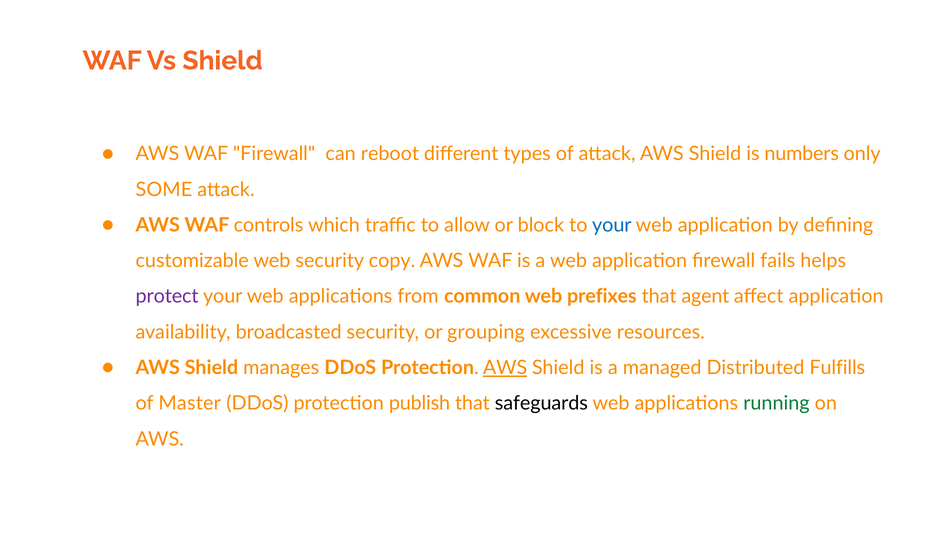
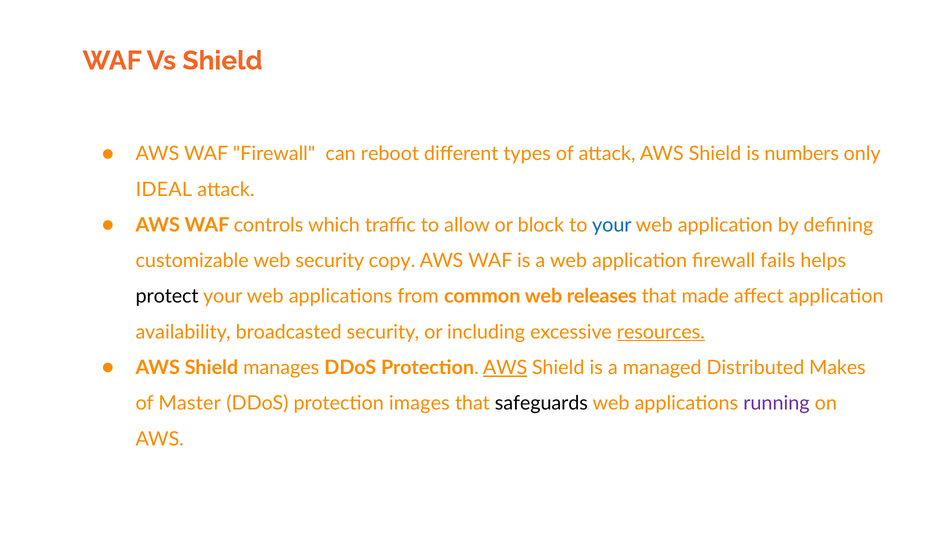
SOME: SOME -> IDEAL
protect colour: purple -> black
prefixes: prefixes -> releases
agent: agent -> made
grouping: grouping -> including
resources underline: none -> present
Fulfills: Fulfills -> Makes
publish: publish -> images
running colour: green -> purple
